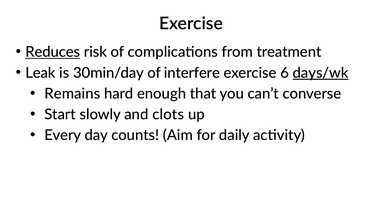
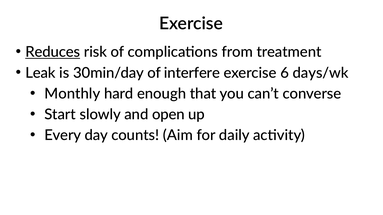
days/wk underline: present -> none
Remains: Remains -> Monthly
clots: clots -> open
